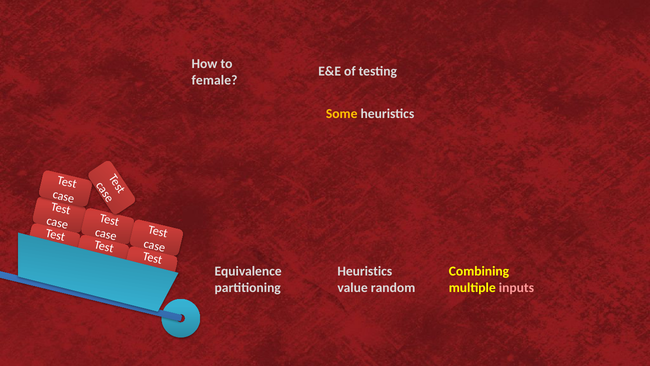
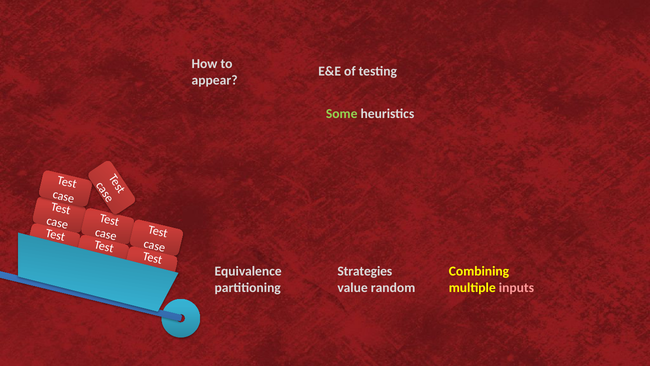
female: female -> appear
Some colour: yellow -> light green
Heuristics at (365, 271): Heuristics -> Strategies
